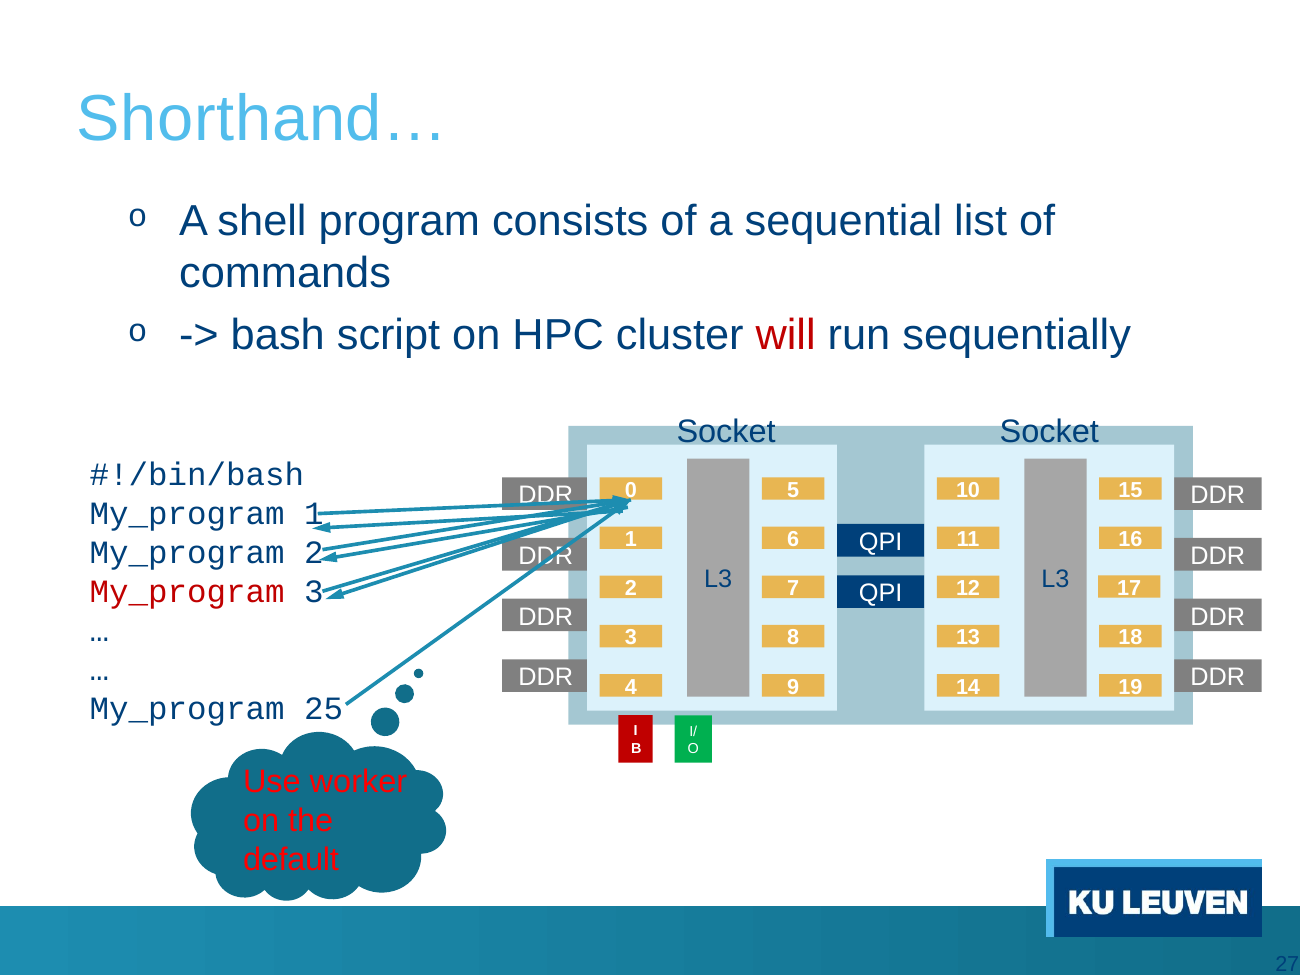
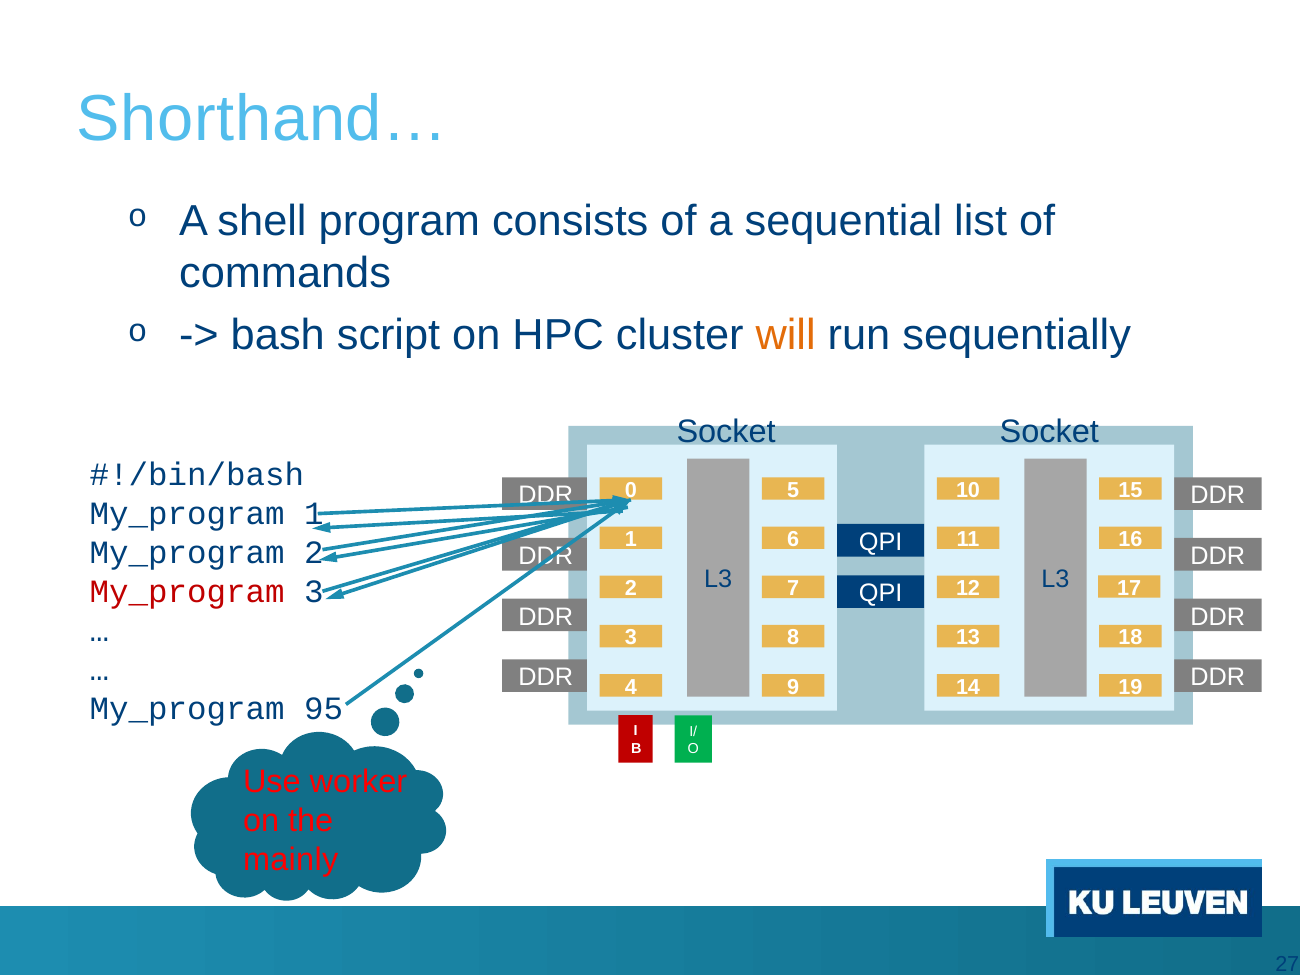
will colour: red -> orange
25: 25 -> 95
default: default -> mainly
